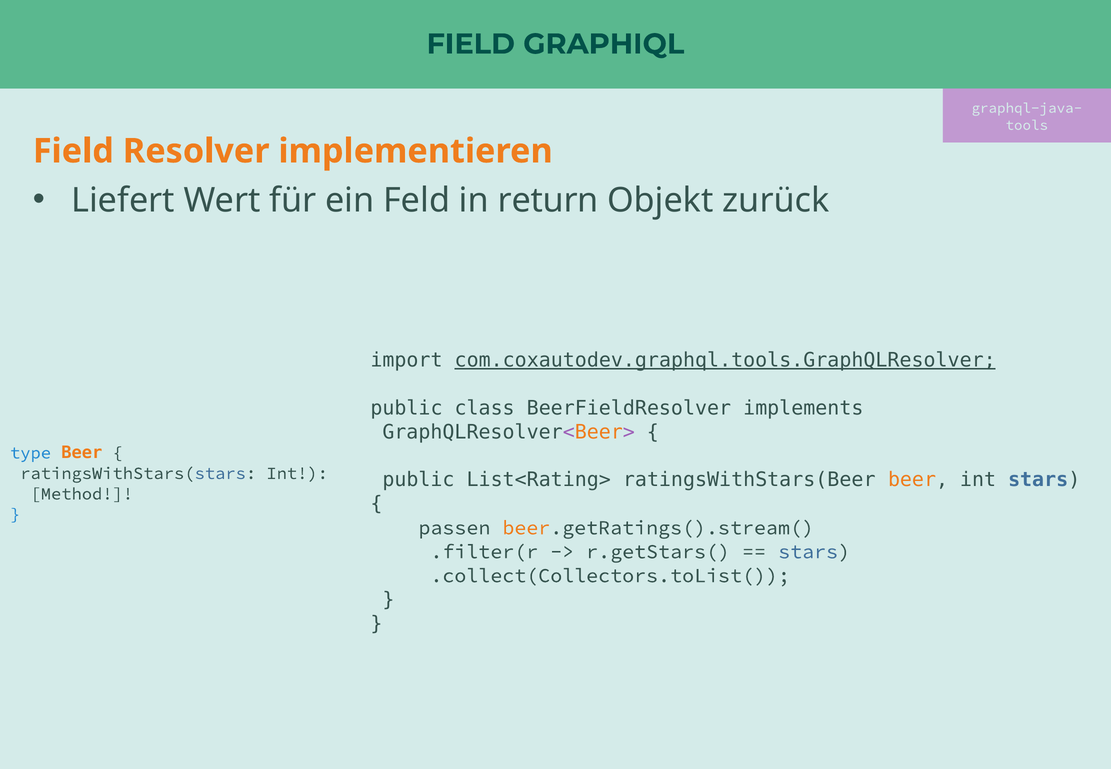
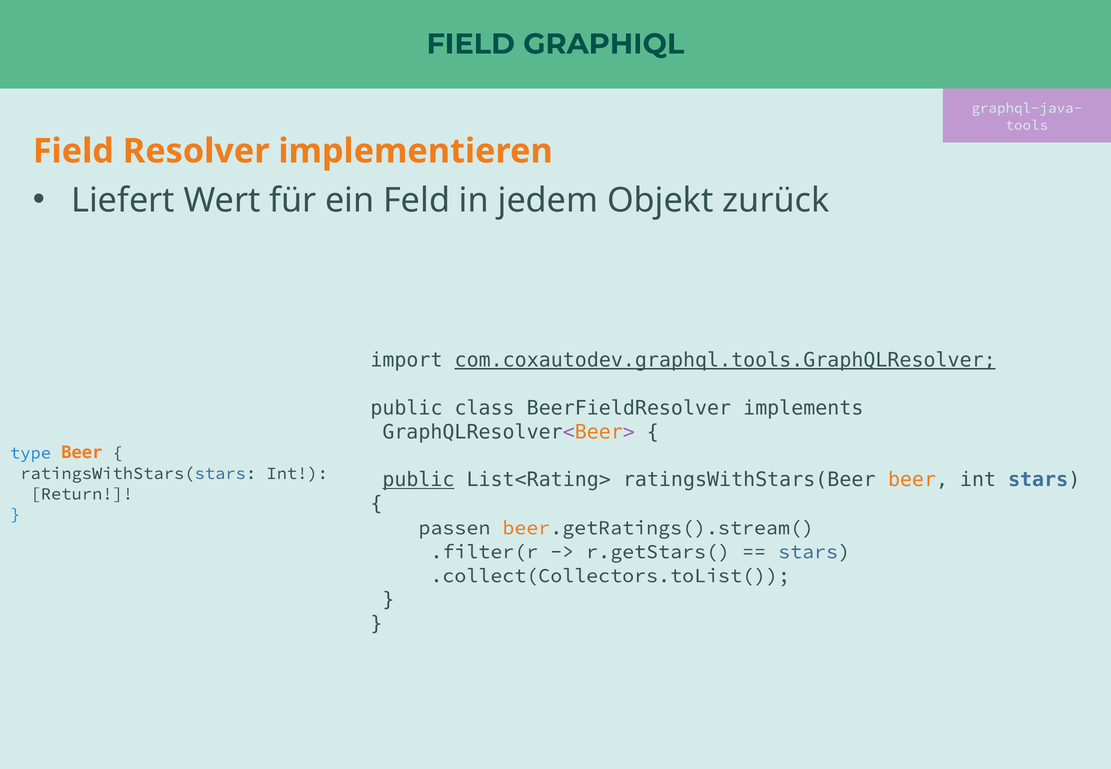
return: return -> jedem
public at (418, 480) underline: none -> present
Method: Method -> Return
